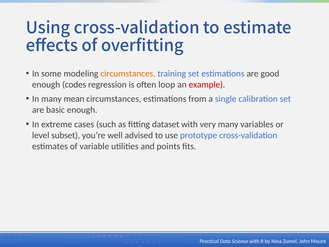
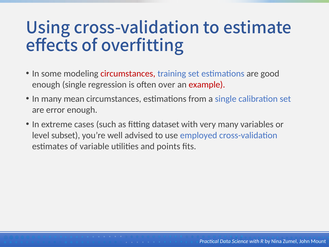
circumstances at (128, 73) colour: orange -> red
enough codes: codes -> single
loop: loop -> over
basic: basic -> error
prototype: prototype -> employed
